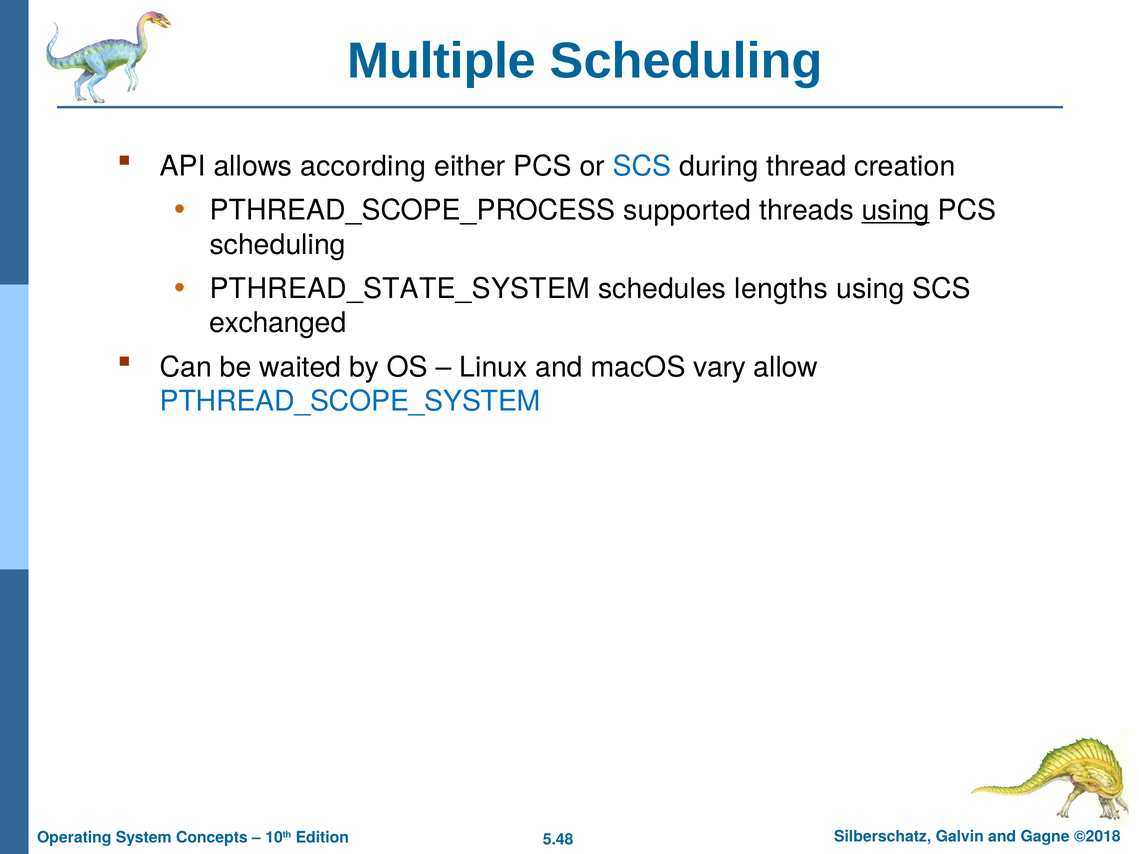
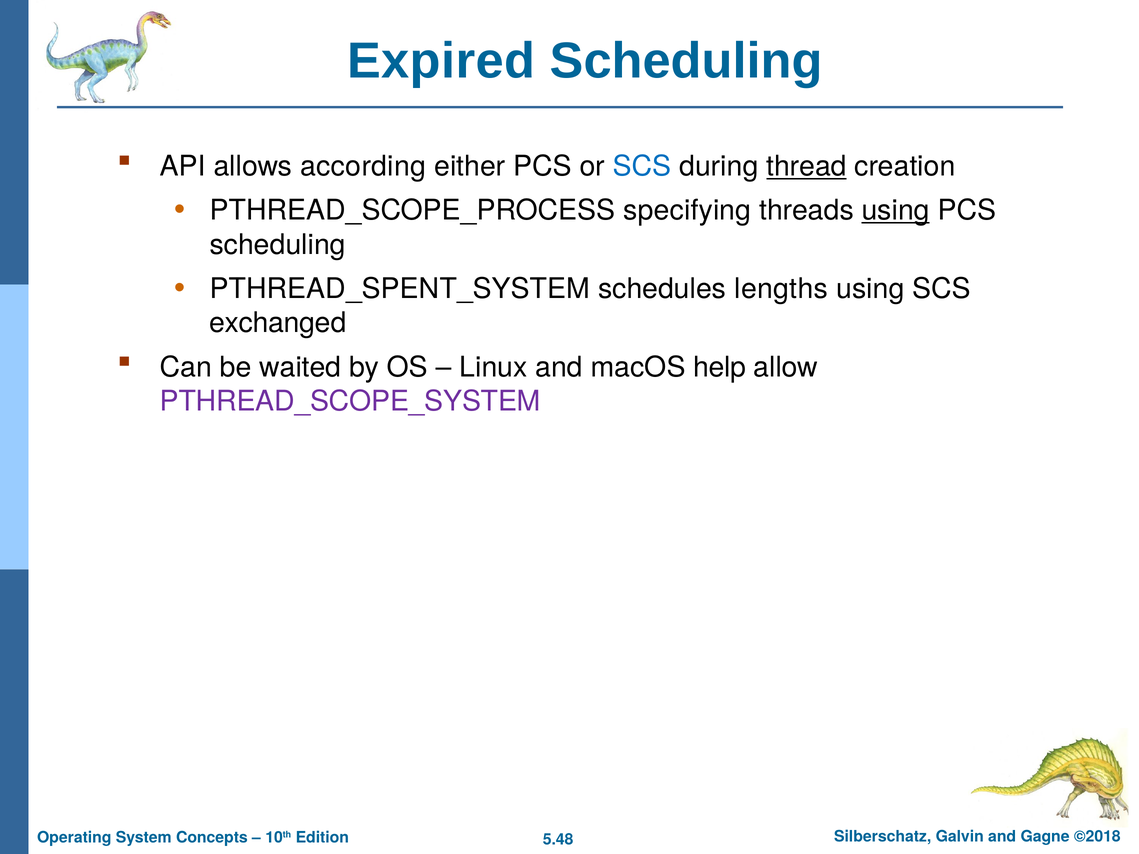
Multiple: Multiple -> Expired
thread underline: none -> present
supported: supported -> specifying
PTHREAD_STATE_SYSTEM: PTHREAD_STATE_SYSTEM -> PTHREAD_SPENT_SYSTEM
vary: vary -> help
PTHREAD_SCOPE_SYSTEM colour: blue -> purple
